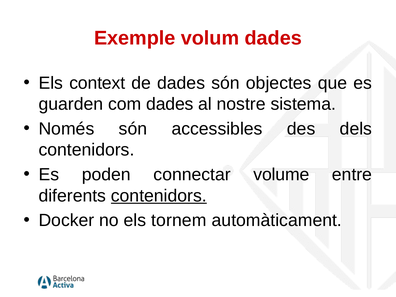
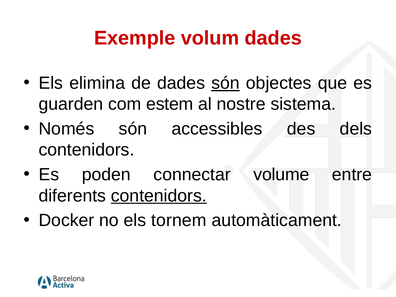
context: context -> elimina
són at (226, 83) underline: none -> present
com dades: dades -> estem
